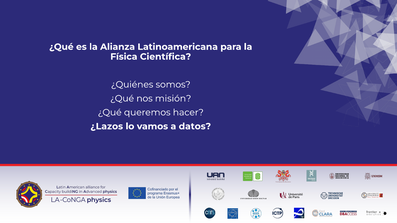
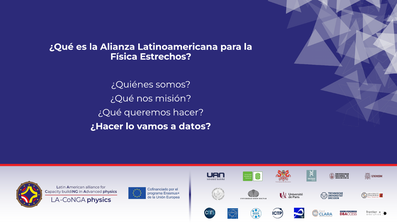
Científica: Científica -> Estrechos
¿Lazos: ¿Lazos -> ¿Hacer
